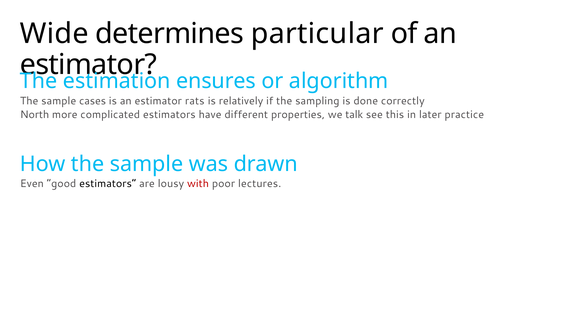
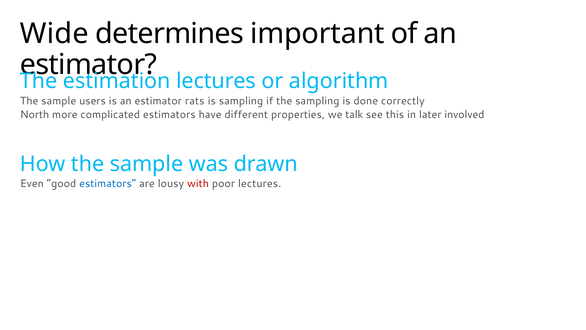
particular: particular -> important
ensures at (216, 81): ensures -> lectures
cases: cases -> users
is relatively: relatively -> sampling
practice: practice -> involved
estimators at (108, 183) colour: black -> blue
